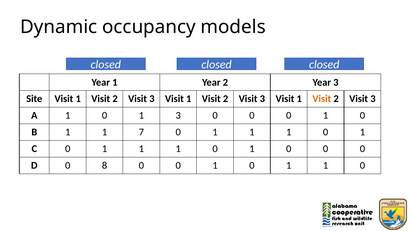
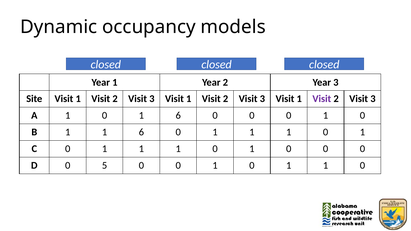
Visit at (322, 99) colour: orange -> purple
0 1 3: 3 -> 6
1 1 7: 7 -> 6
8: 8 -> 5
